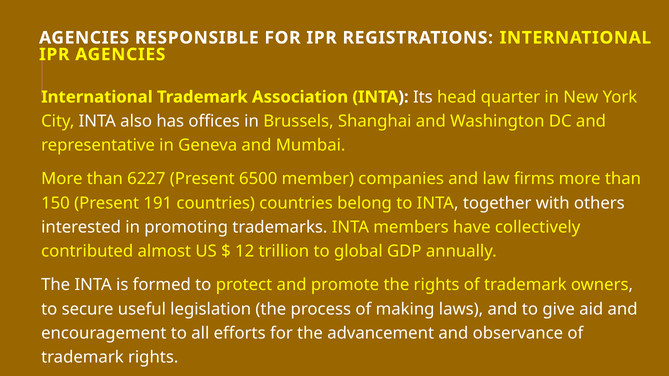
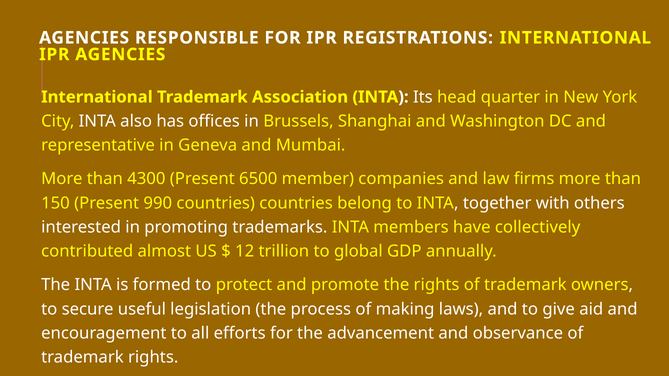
6227: 6227 -> 4300
191: 191 -> 990
